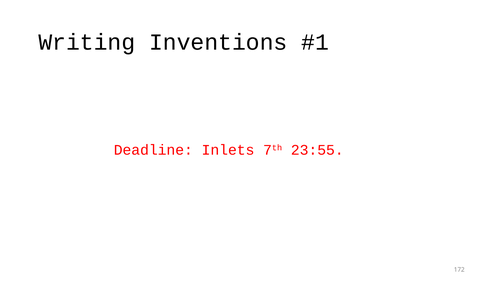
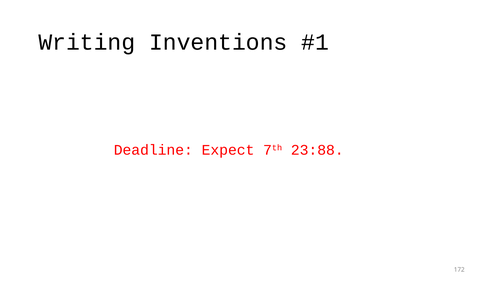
Inlets: Inlets -> Expect
23:55: 23:55 -> 23:88
